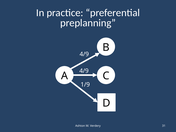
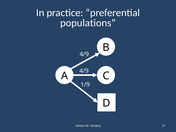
preplanning: preplanning -> populations
